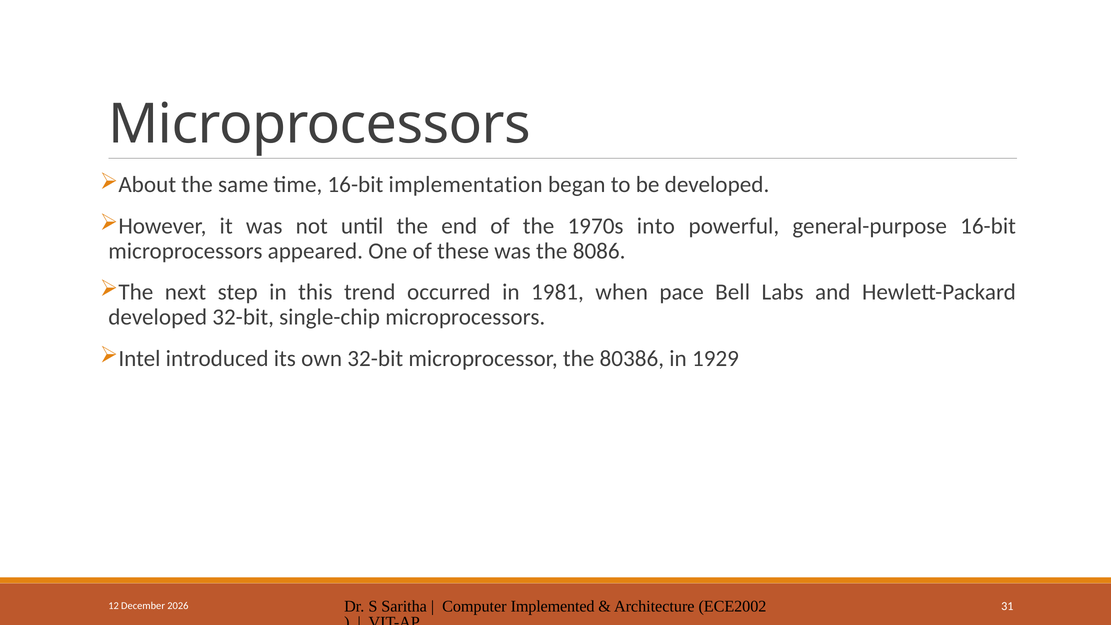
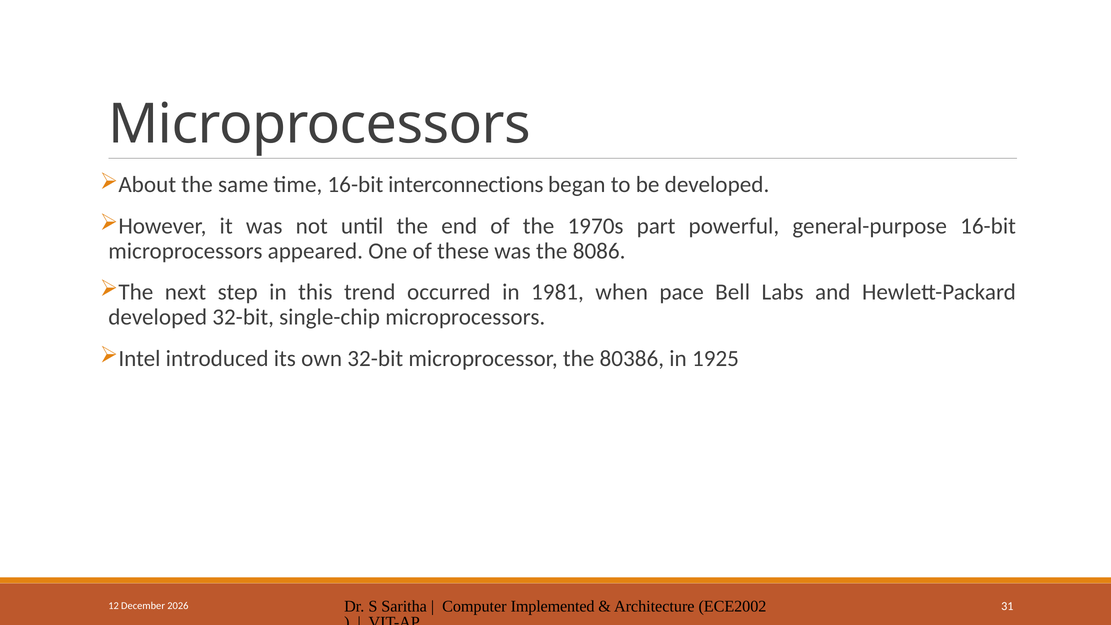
implementation: implementation -> interconnections
into: into -> part
1929: 1929 -> 1925
